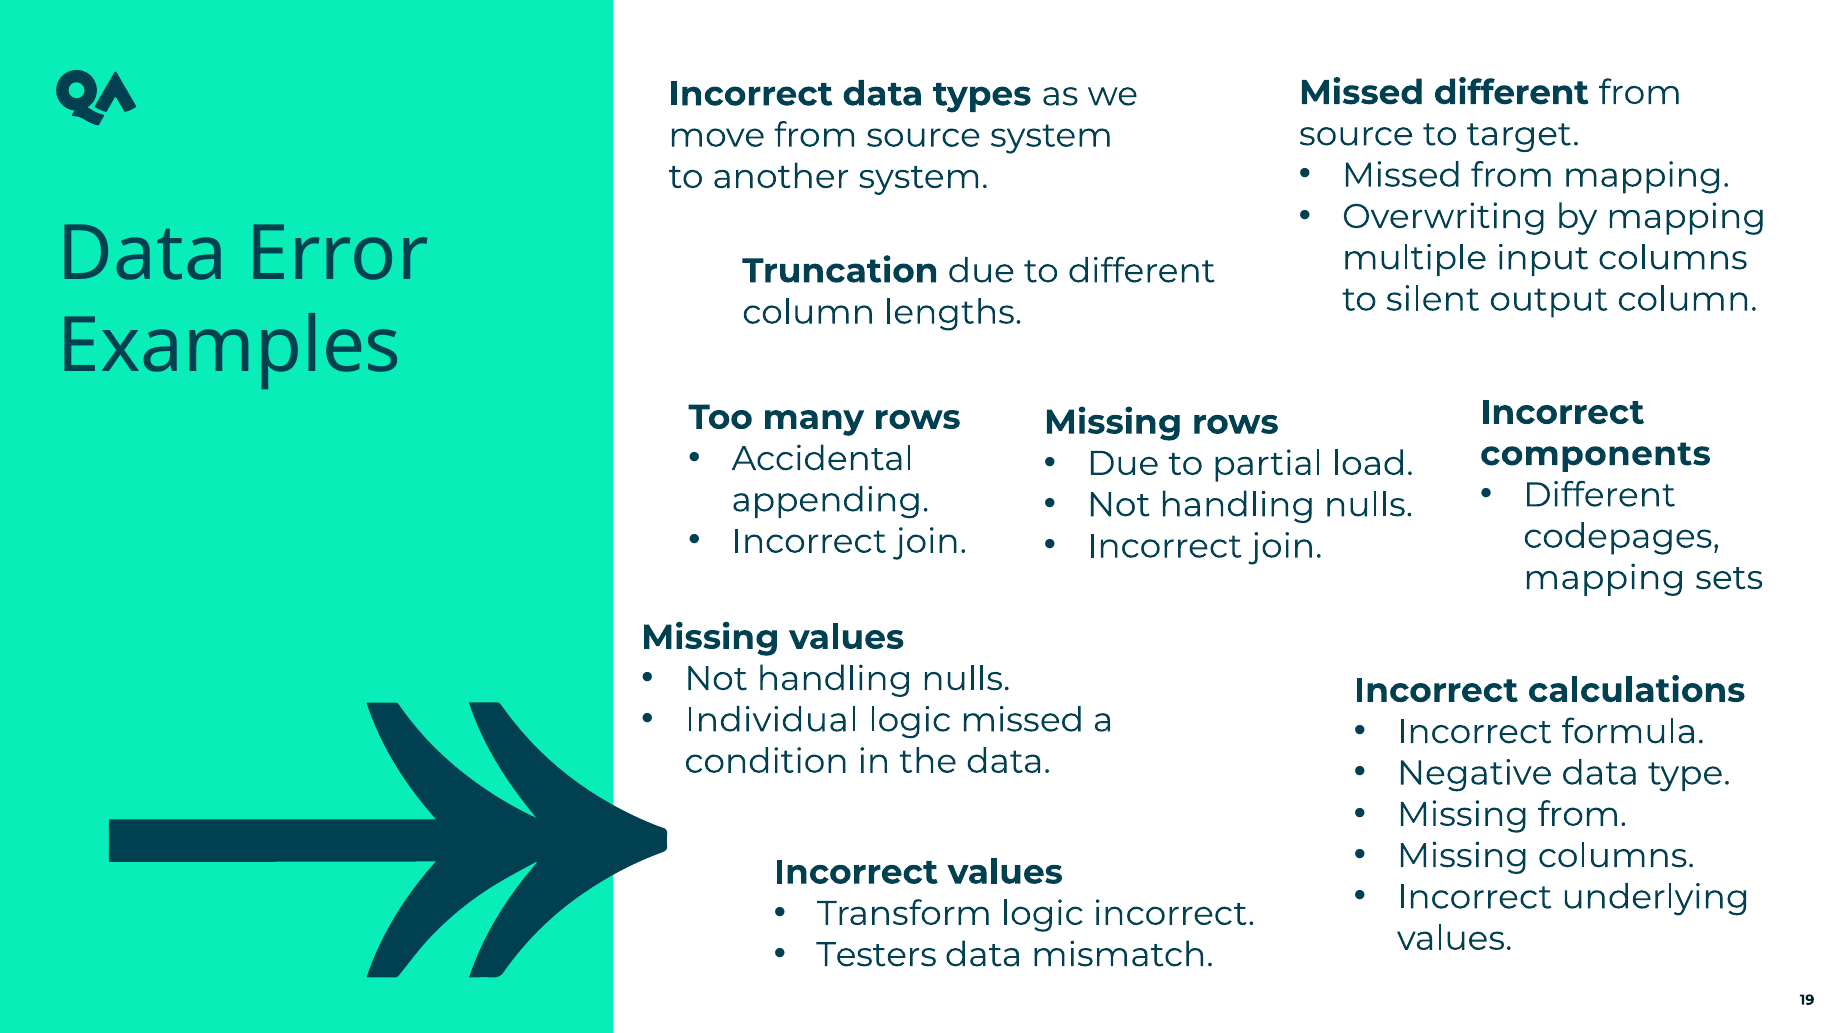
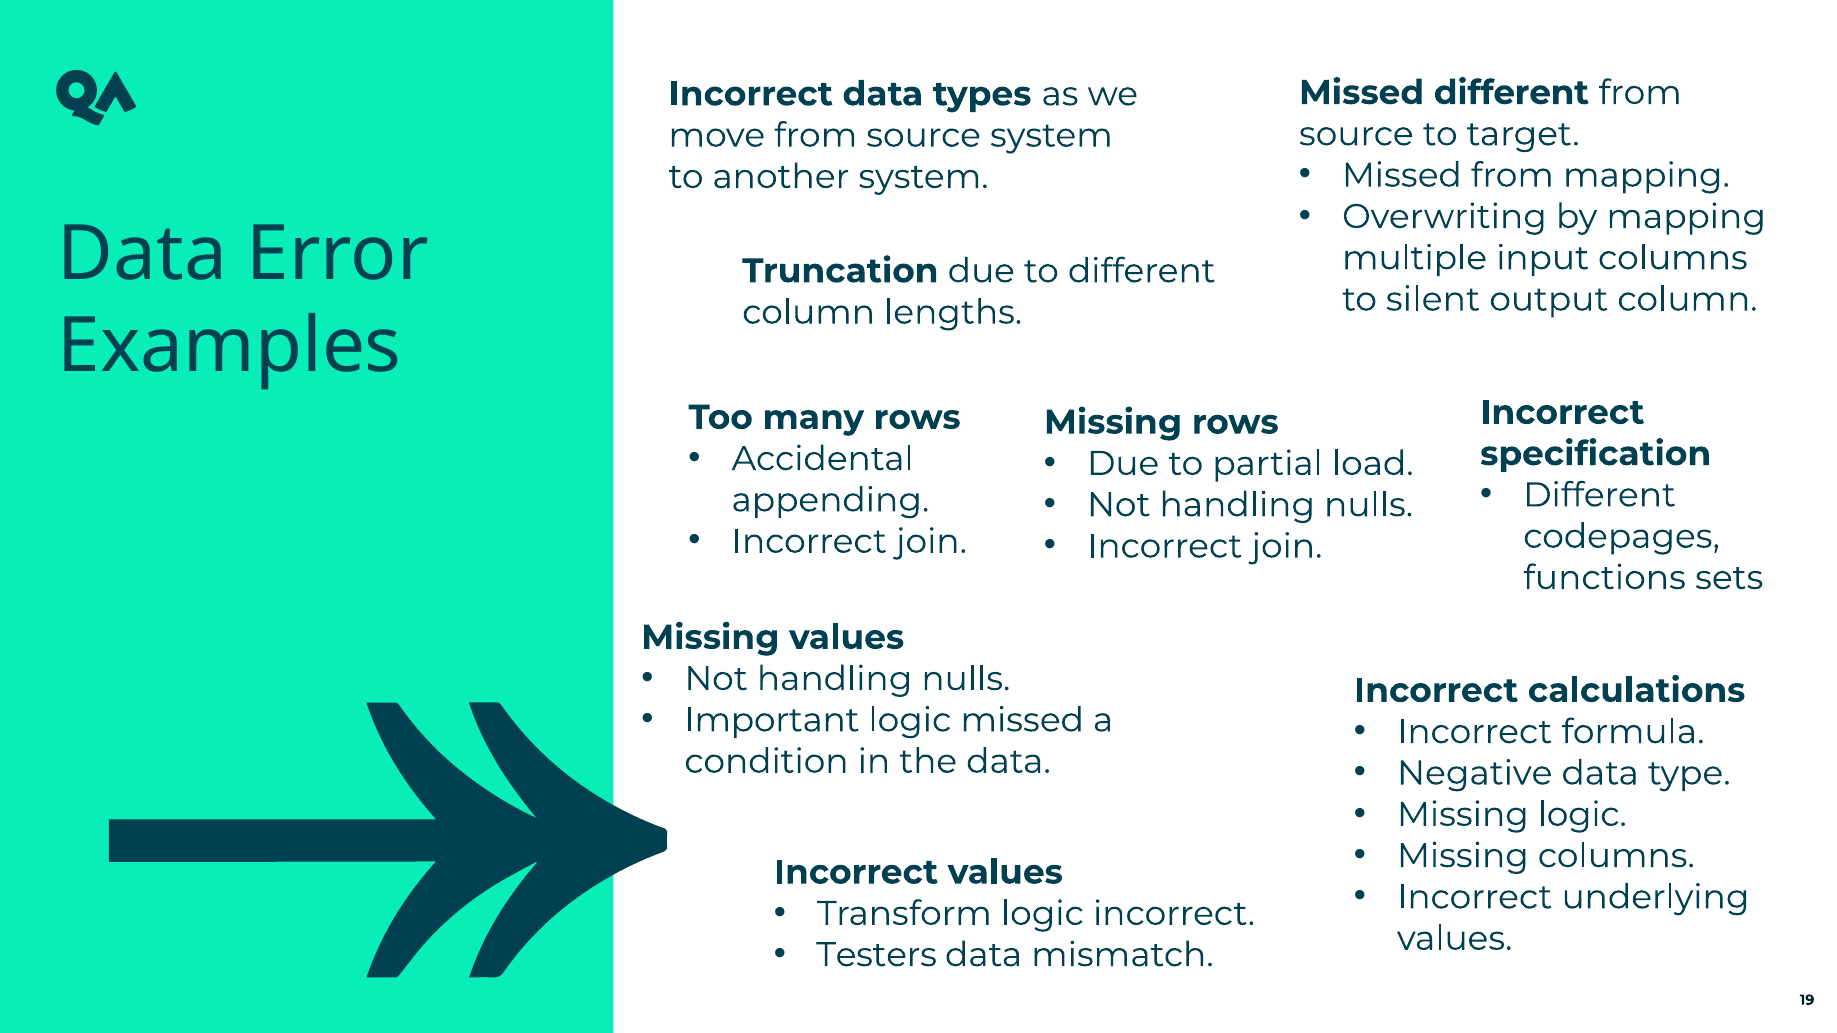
components: components -> specification
mapping at (1604, 578): mapping -> functions
Individual: Individual -> Important
Missing from: from -> logic
